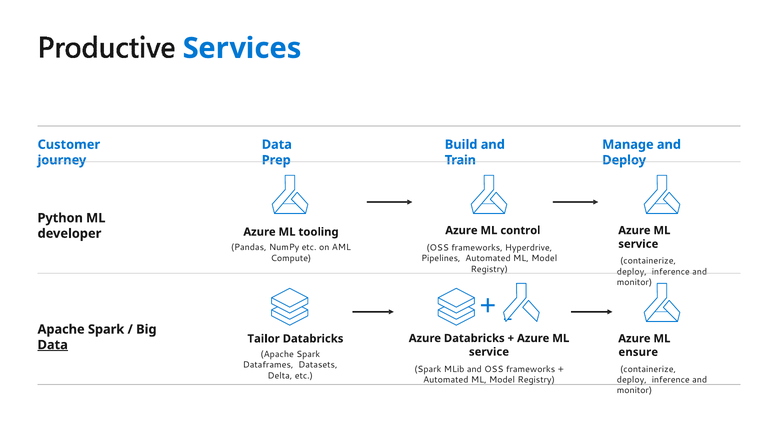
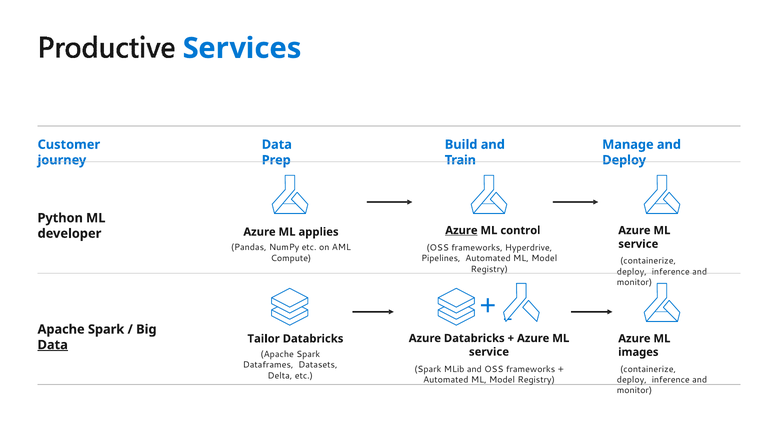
Azure at (461, 231) underline: none -> present
tooling: tooling -> applies
ensure: ensure -> images
